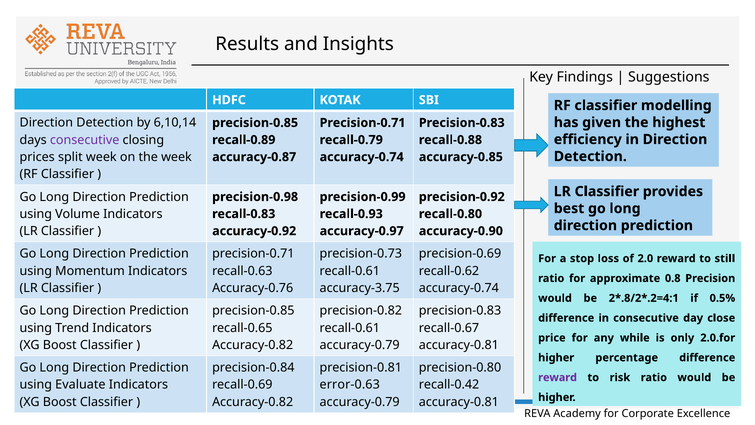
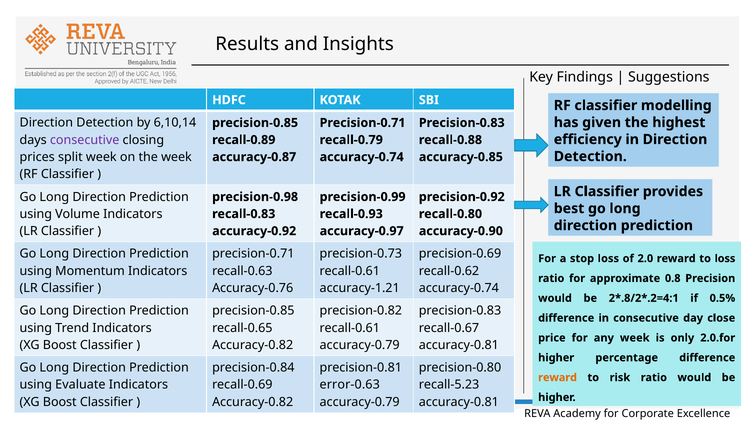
to still: still -> loss
accuracy-3.75: accuracy-3.75 -> accuracy-1.21
any while: while -> week
reward at (558, 377) colour: purple -> orange
recall-0.42: recall-0.42 -> recall-5.23
